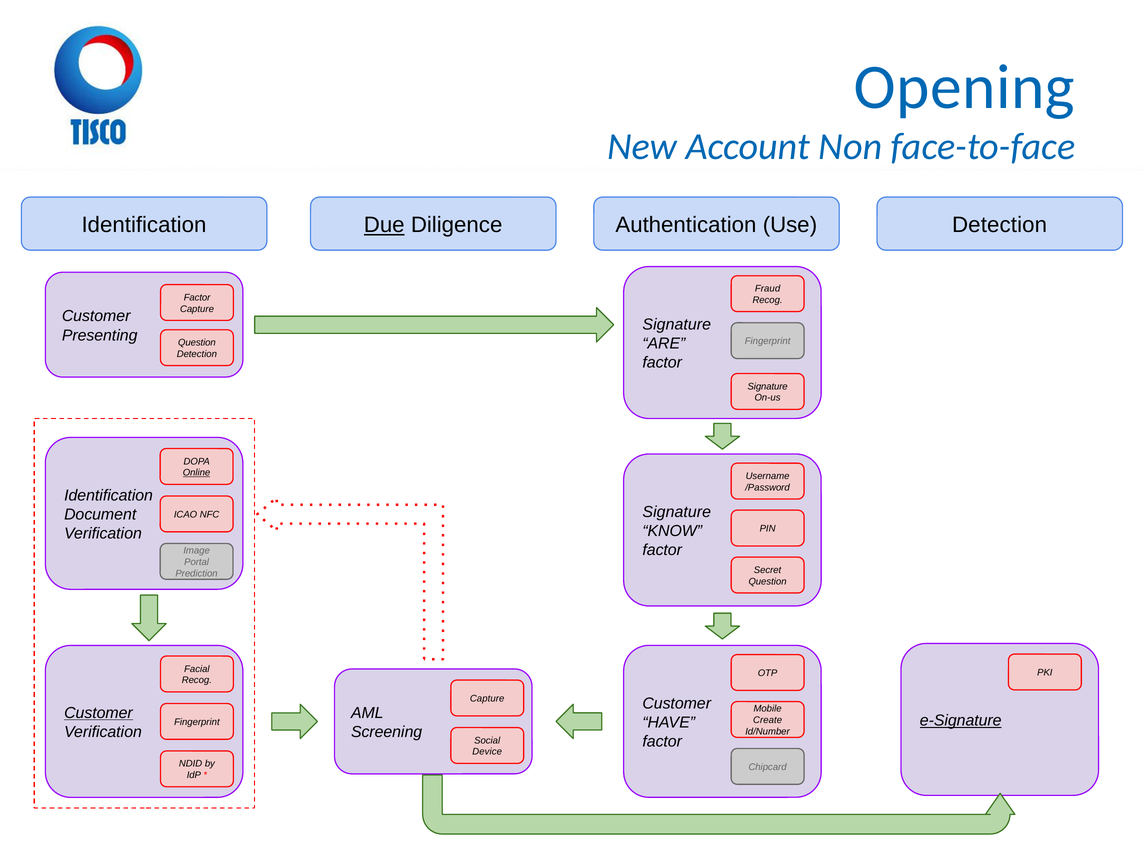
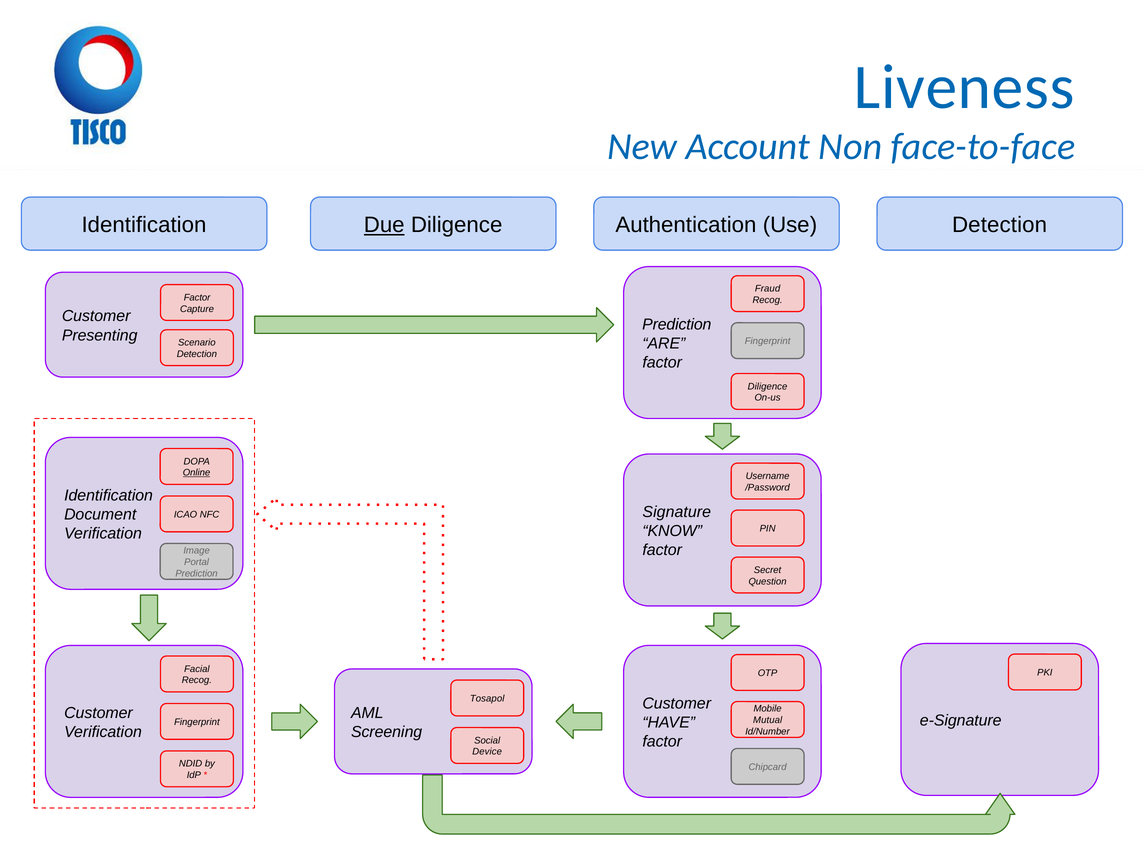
Opening: Opening -> Liveness
Signature at (677, 324): Signature -> Prediction
Question at (197, 343): Question -> Scenario
Signature at (768, 386): Signature -> Diligence
Capture at (487, 699): Capture -> Tosapol
Customer at (98, 713) underline: present -> none
e-Signature underline: present -> none
Create: Create -> Mutual
